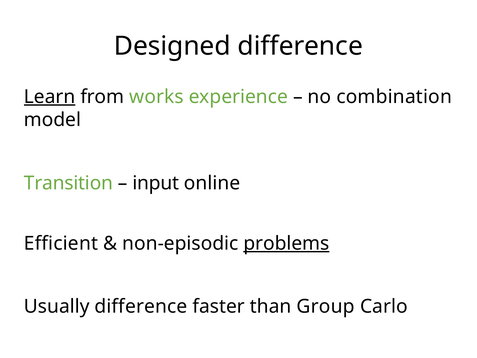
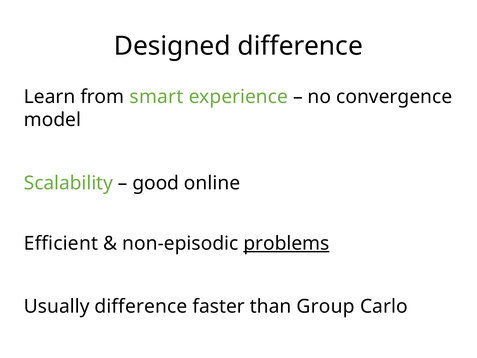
Learn underline: present -> none
works: works -> smart
combination: combination -> convergence
Transition: Transition -> Scalability
input: input -> good
